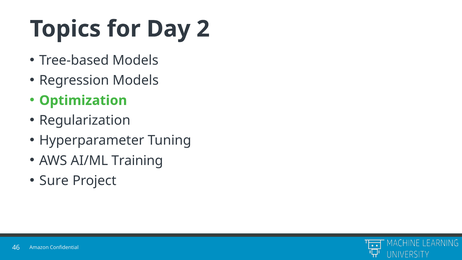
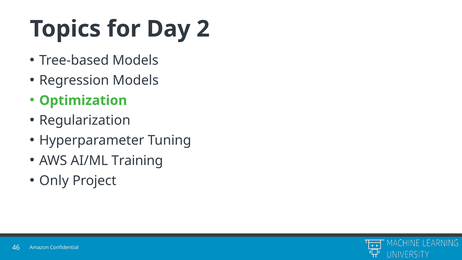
Sure: Sure -> Only
